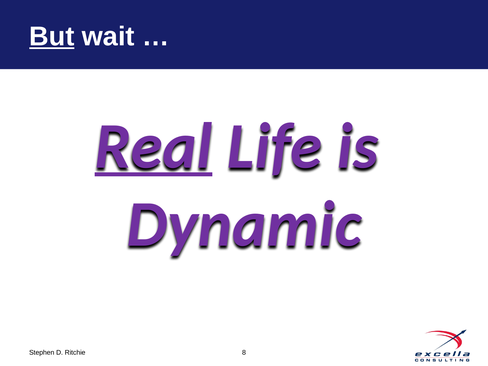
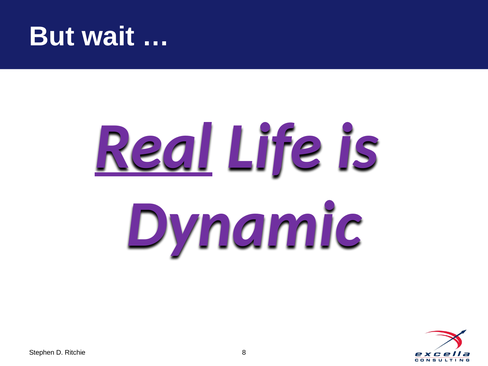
But underline: present -> none
